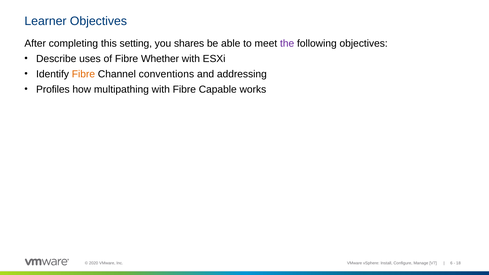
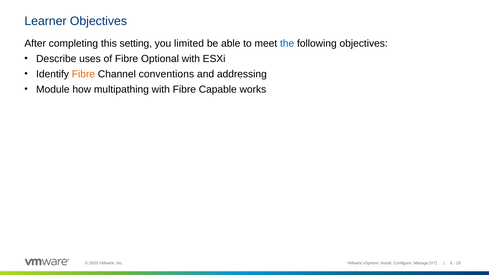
shares: shares -> limited
the colour: purple -> blue
Whether: Whether -> Optional
Profiles: Profiles -> Module
